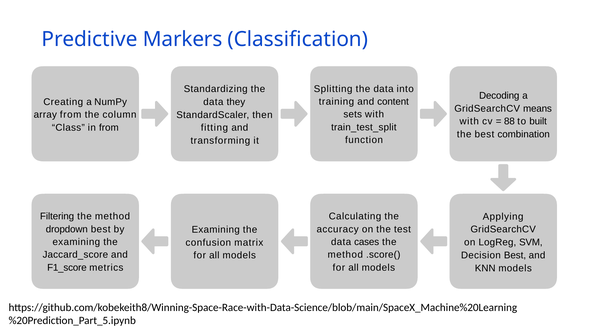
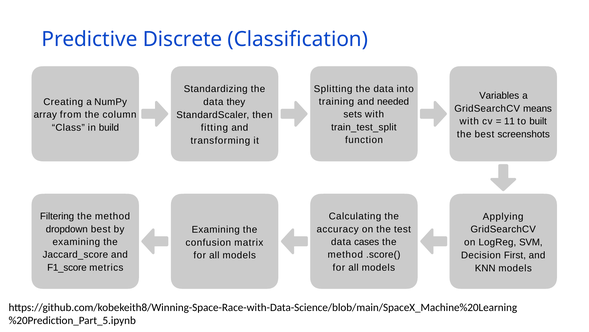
Markers: Markers -> Discrete
Decoding: Decoding -> Variables
content: content -> needed
88: 88 -> 11
in from: from -> build
combination: combination -> screenshots
Decision Best: Best -> First
